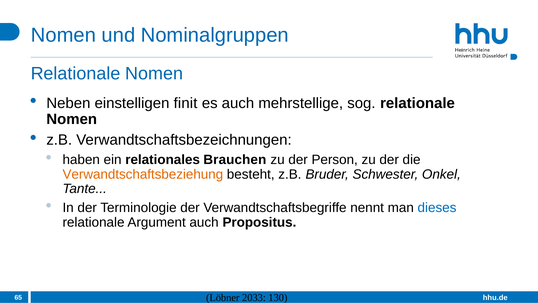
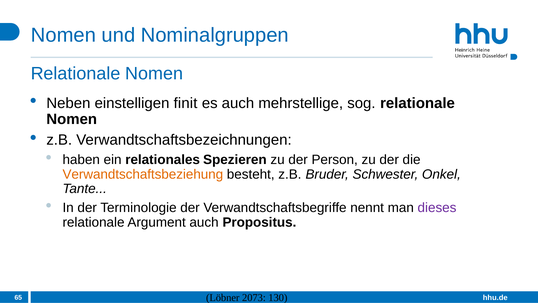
Brauchen: Brauchen -> Spezieren
dieses colour: blue -> purple
2033: 2033 -> 2073
